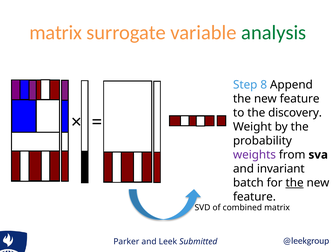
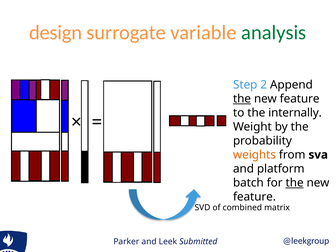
matrix at (56, 33): matrix -> design
8: 8 -> 2
the at (242, 99) underline: none -> present
discovery: discovery -> internally
weights colour: purple -> orange
invariant: invariant -> platform
